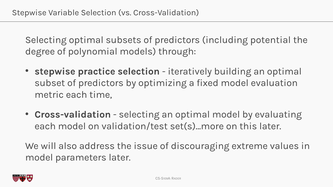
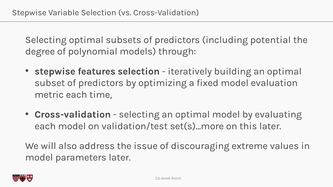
practice: practice -> features
